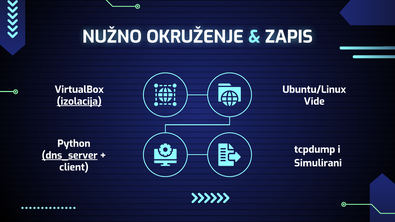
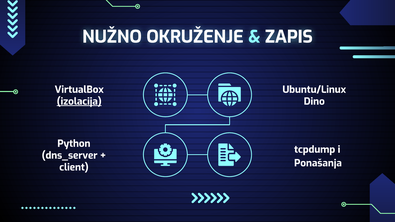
Vide: Vide -> Dino
dns_server underline: present -> none
Simulirani: Simulirani -> Ponašanja
